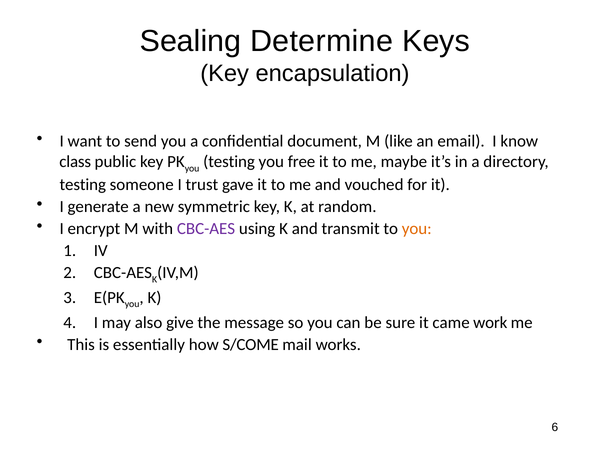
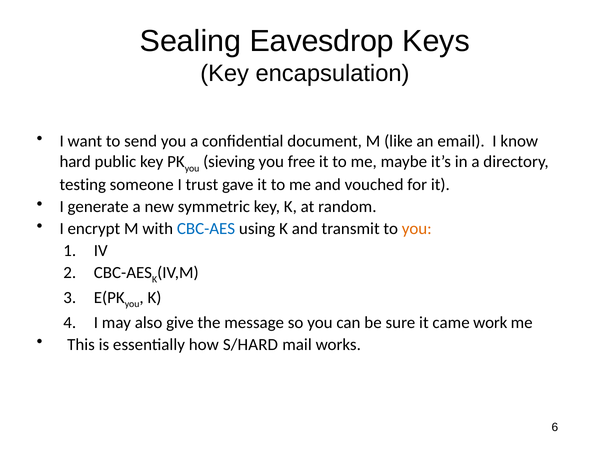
Determine: Determine -> Eavesdrop
class: class -> hard
you testing: testing -> sieving
CBC-AES at (206, 229) colour: purple -> blue
S/COME: S/COME -> S/HARD
